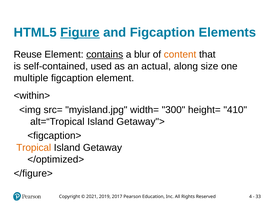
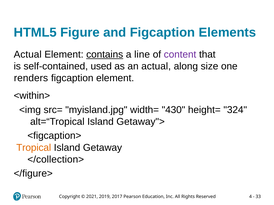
Figure underline: present -> none
Reuse at (28, 55): Reuse -> Actual
blur: blur -> line
content colour: orange -> purple
multiple: multiple -> renders
300: 300 -> 430
410: 410 -> 324
</optimized>: </optimized> -> </collection>
